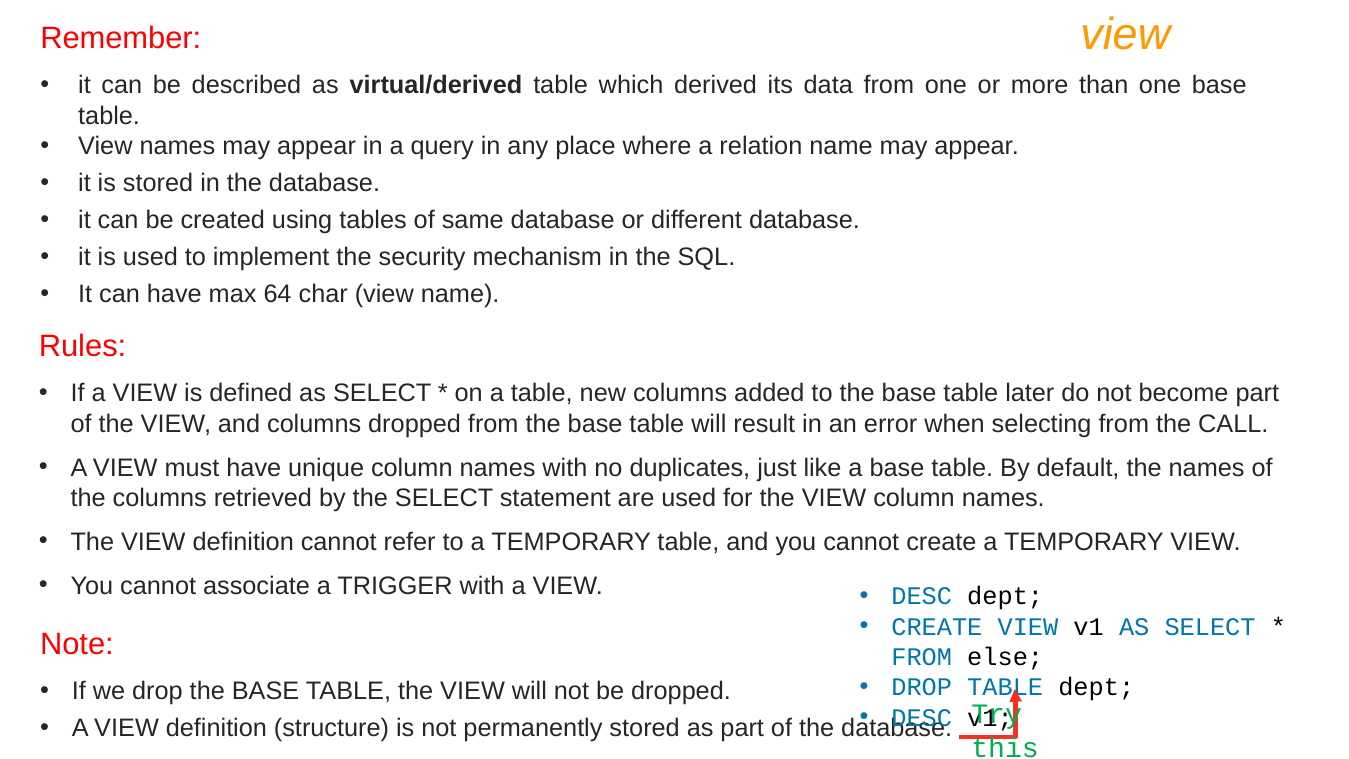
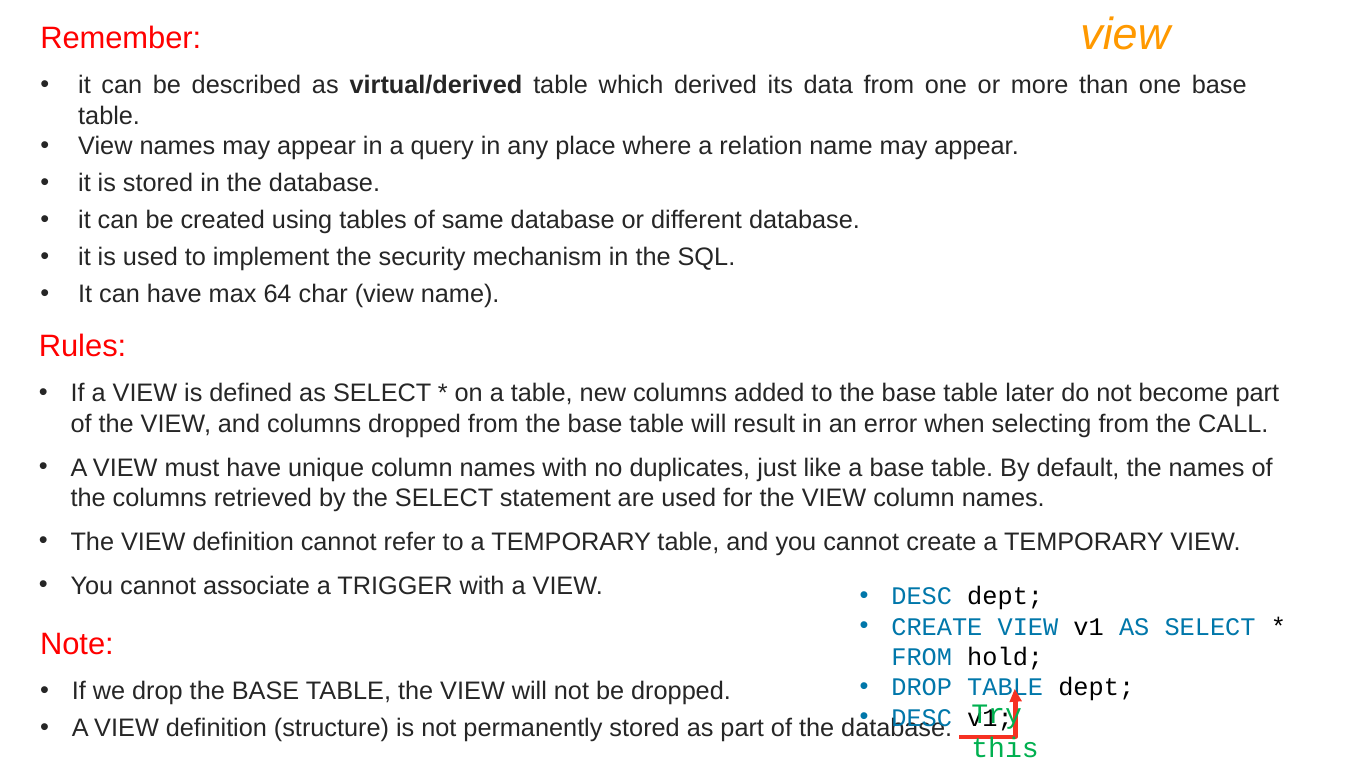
else: else -> hold
